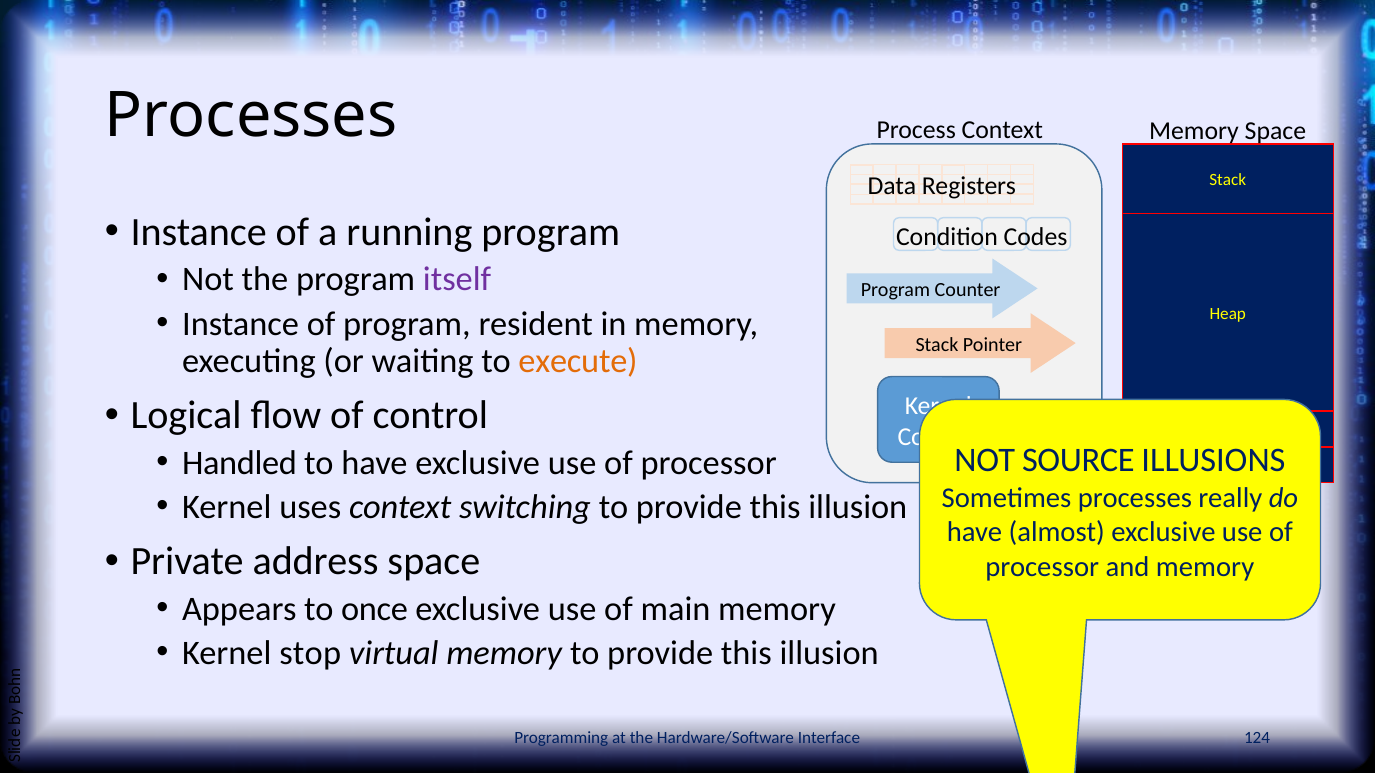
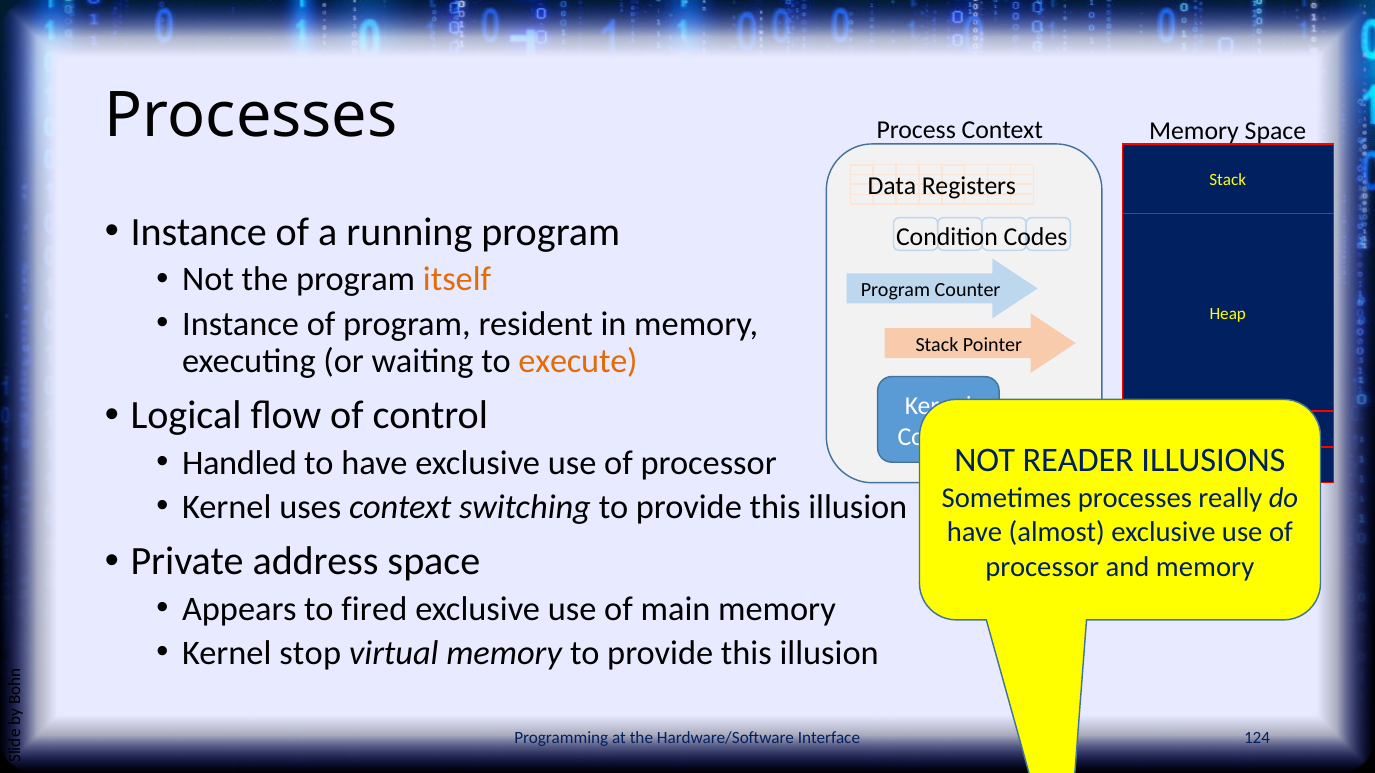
itself colour: purple -> orange
SOURCE: SOURCE -> READER
once: once -> fired
